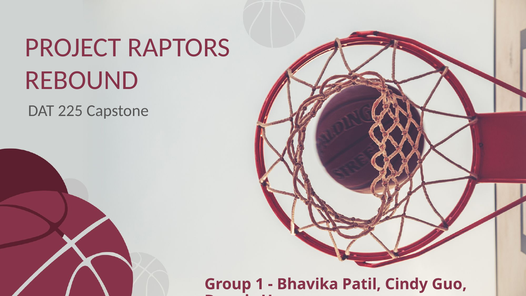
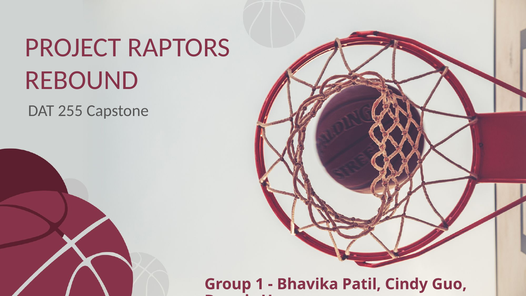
225: 225 -> 255
